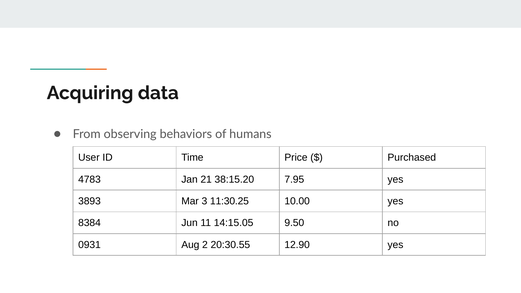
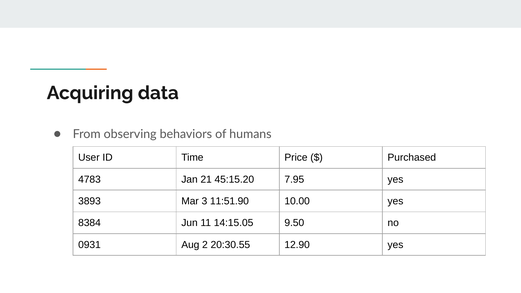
38:15.20: 38:15.20 -> 45:15.20
11:30.25: 11:30.25 -> 11:51.90
